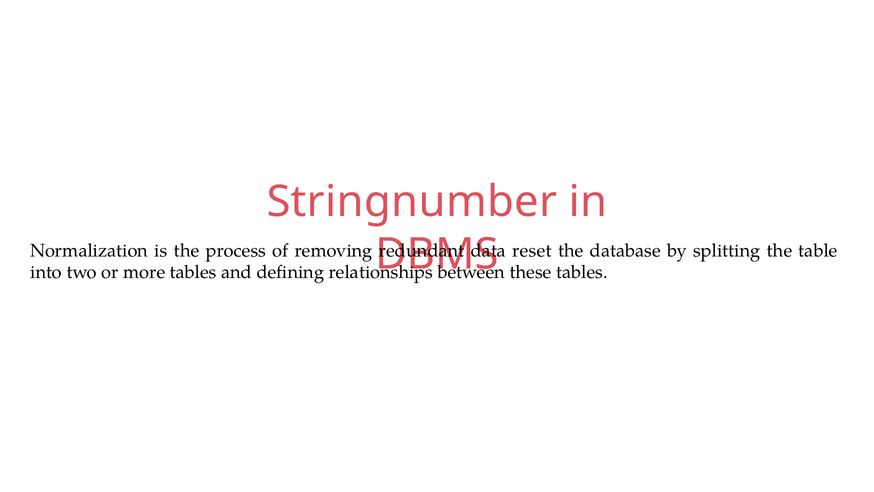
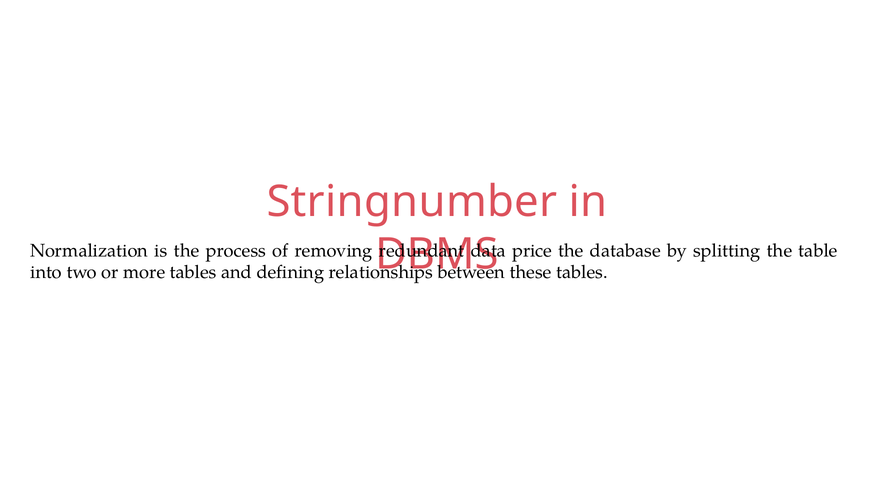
reset: reset -> price
